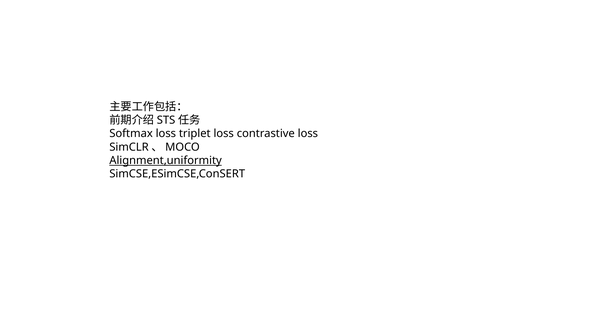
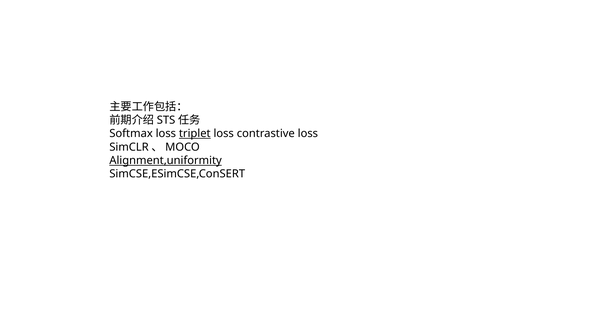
triplet underline: none -> present
